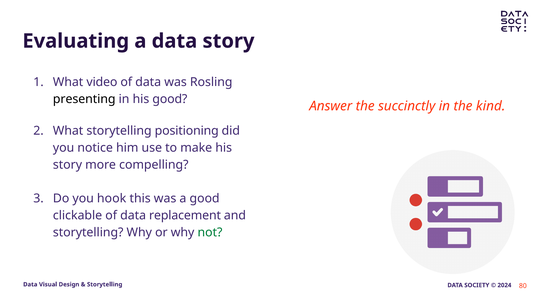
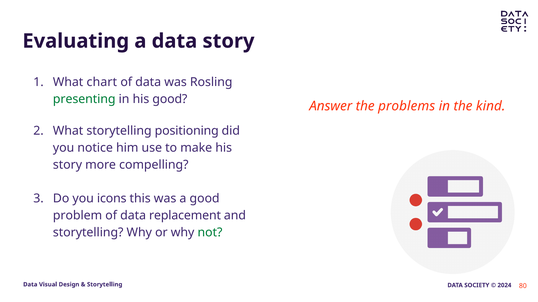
video: video -> chart
presenting colour: black -> green
succinctly: succinctly -> problems
hook: hook -> icons
clickable: clickable -> problem
